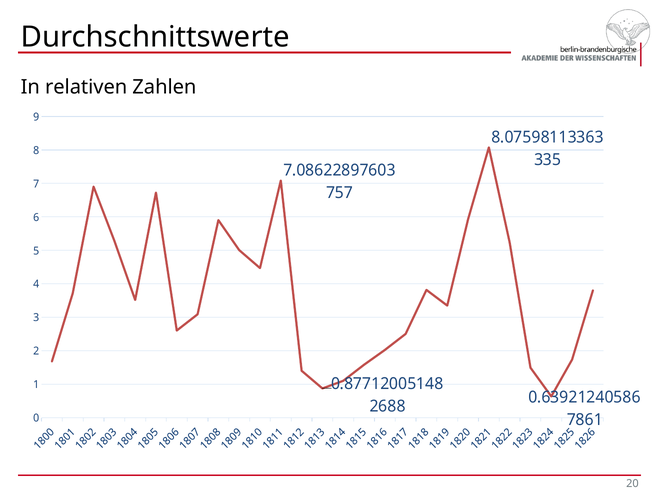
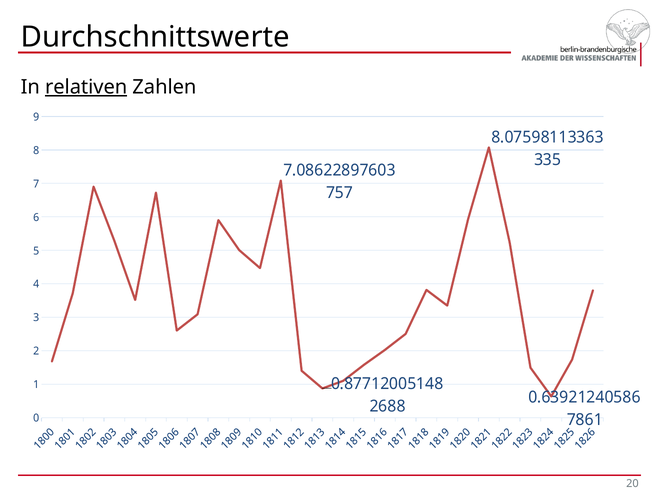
relativen underline: none -> present
